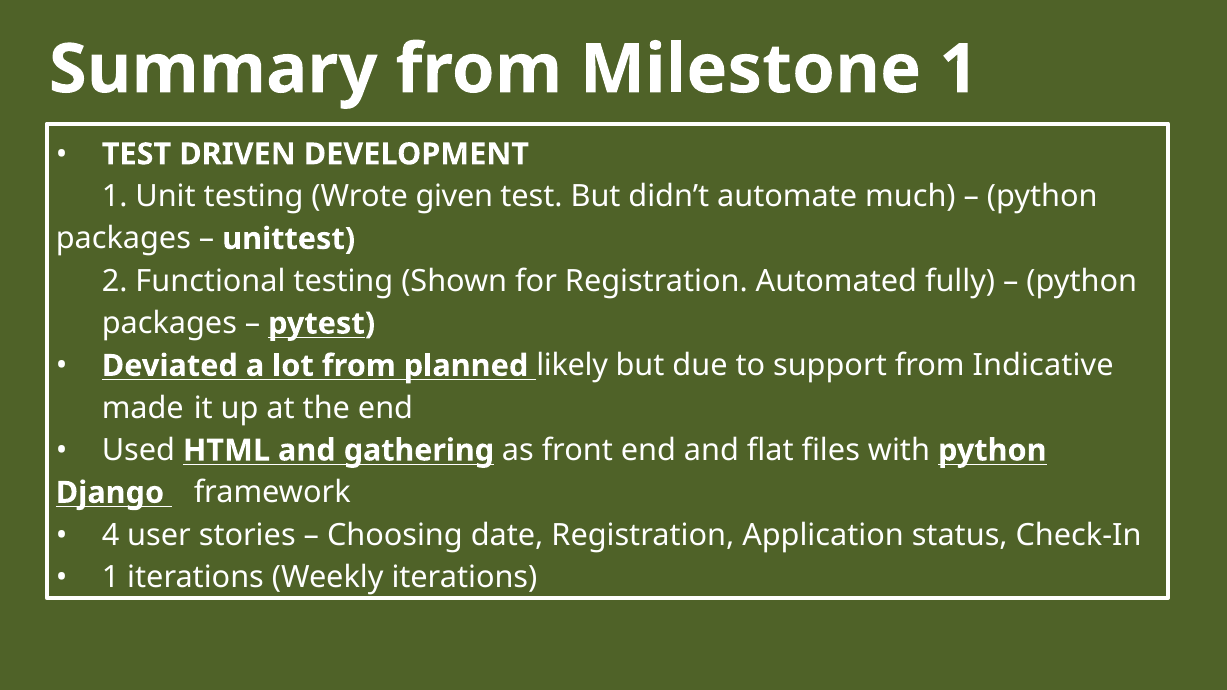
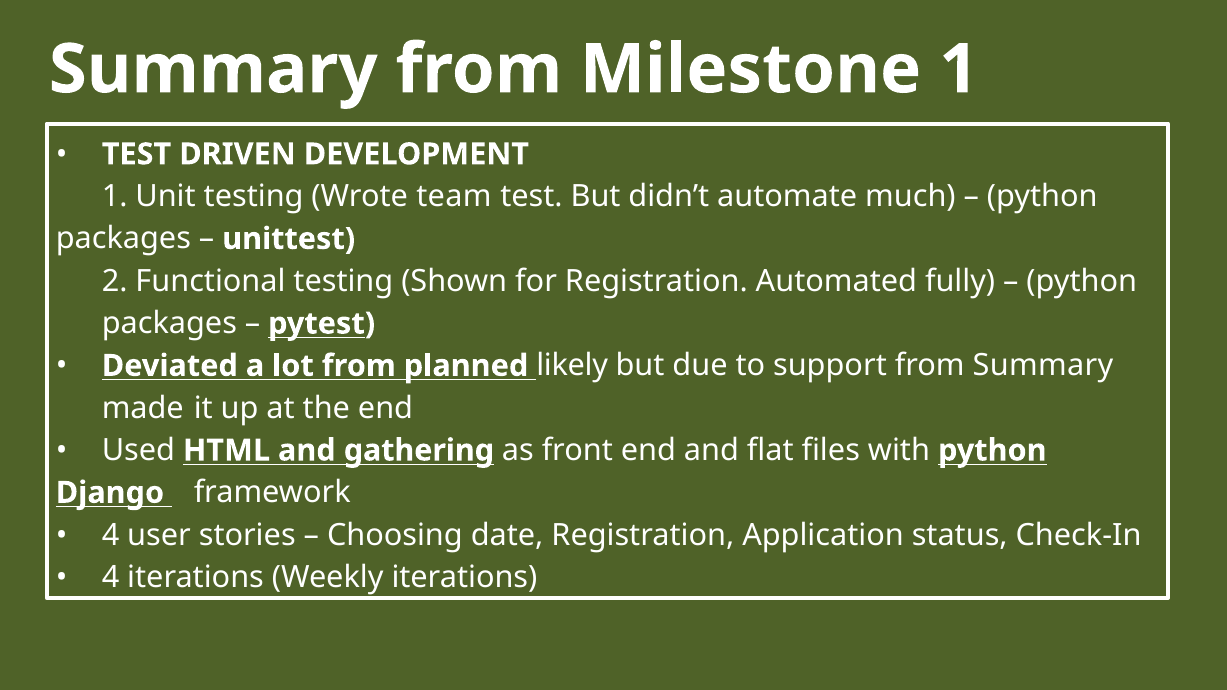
given: given -> team
from Indicative: Indicative -> Summary
1 at (111, 577): 1 -> 4
